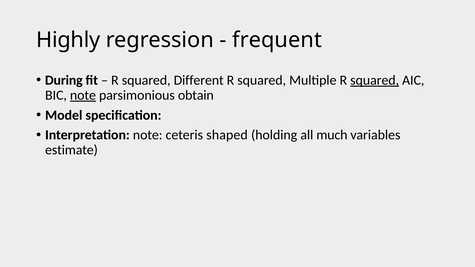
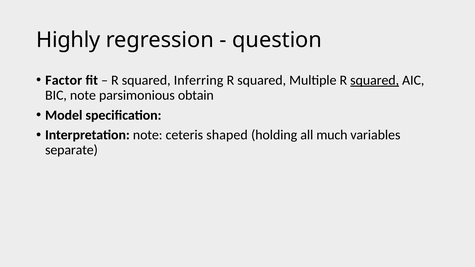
frequent: frequent -> question
During: During -> Factor
Different: Different -> Inferring
note at (83, 95) underline: present -> none
estimate: estimate -> separate
